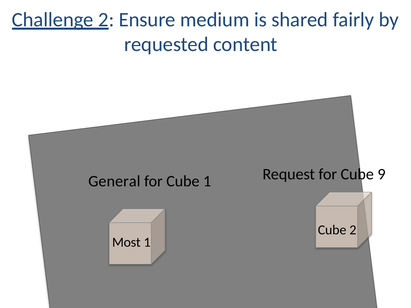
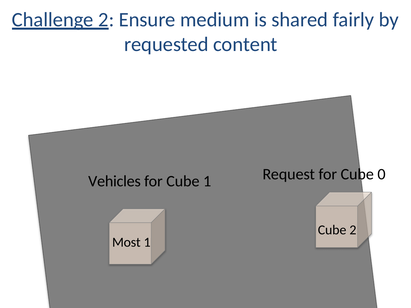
General: General -> Vehicles
9: 9 -> 0
